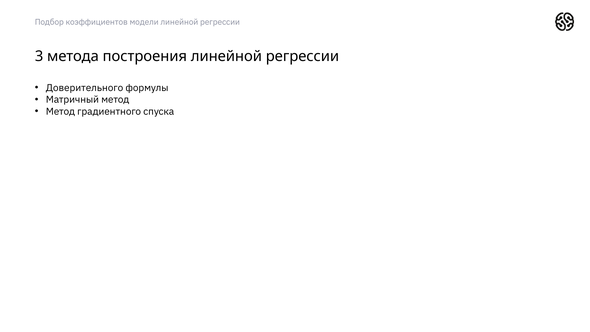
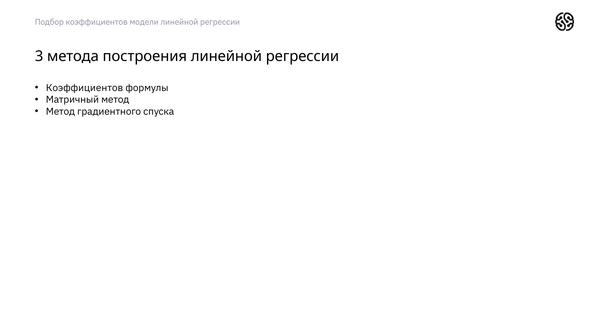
Доверительного at (85, 88): Доверительного -> Коэффициентов
